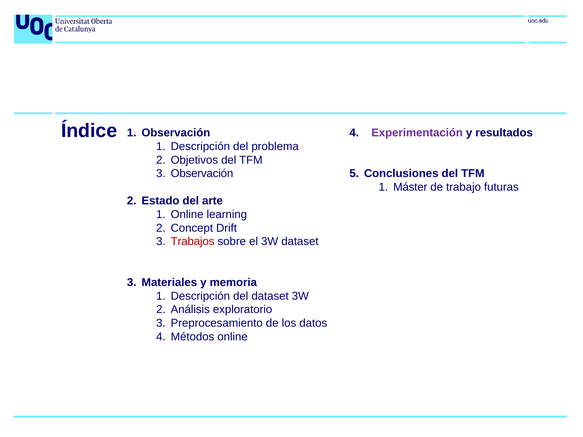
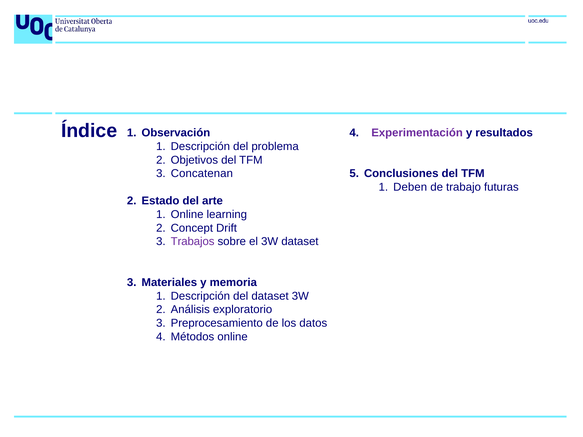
Observación at (202, 174): Observación -> Concatenan
Máster: Máster -> Deben
Trabajos colour: red -> purple
